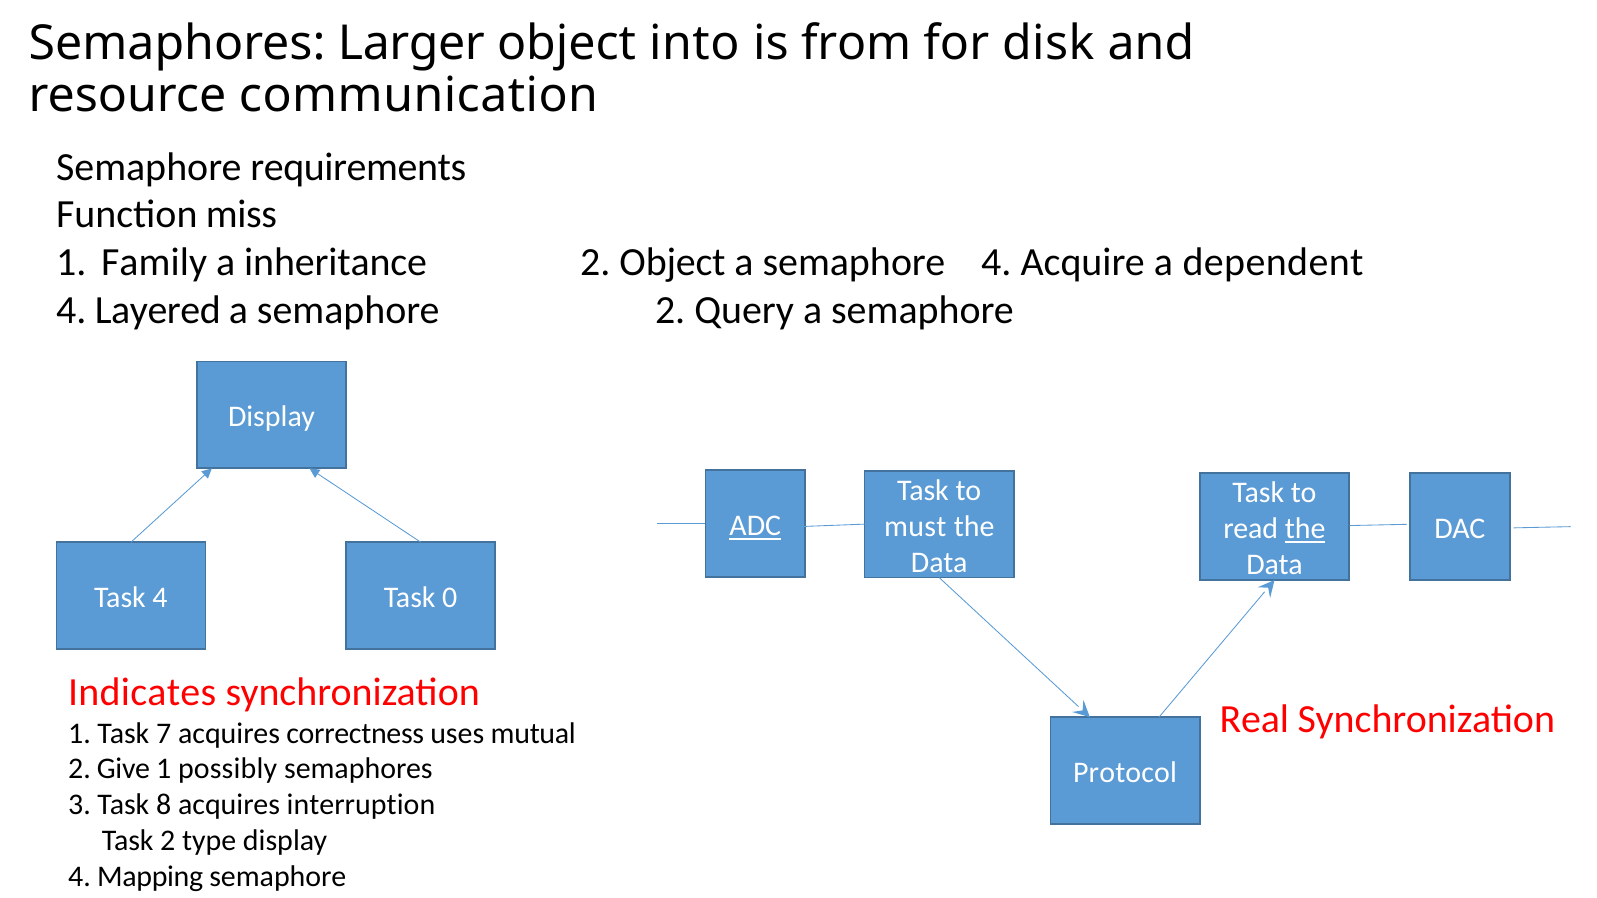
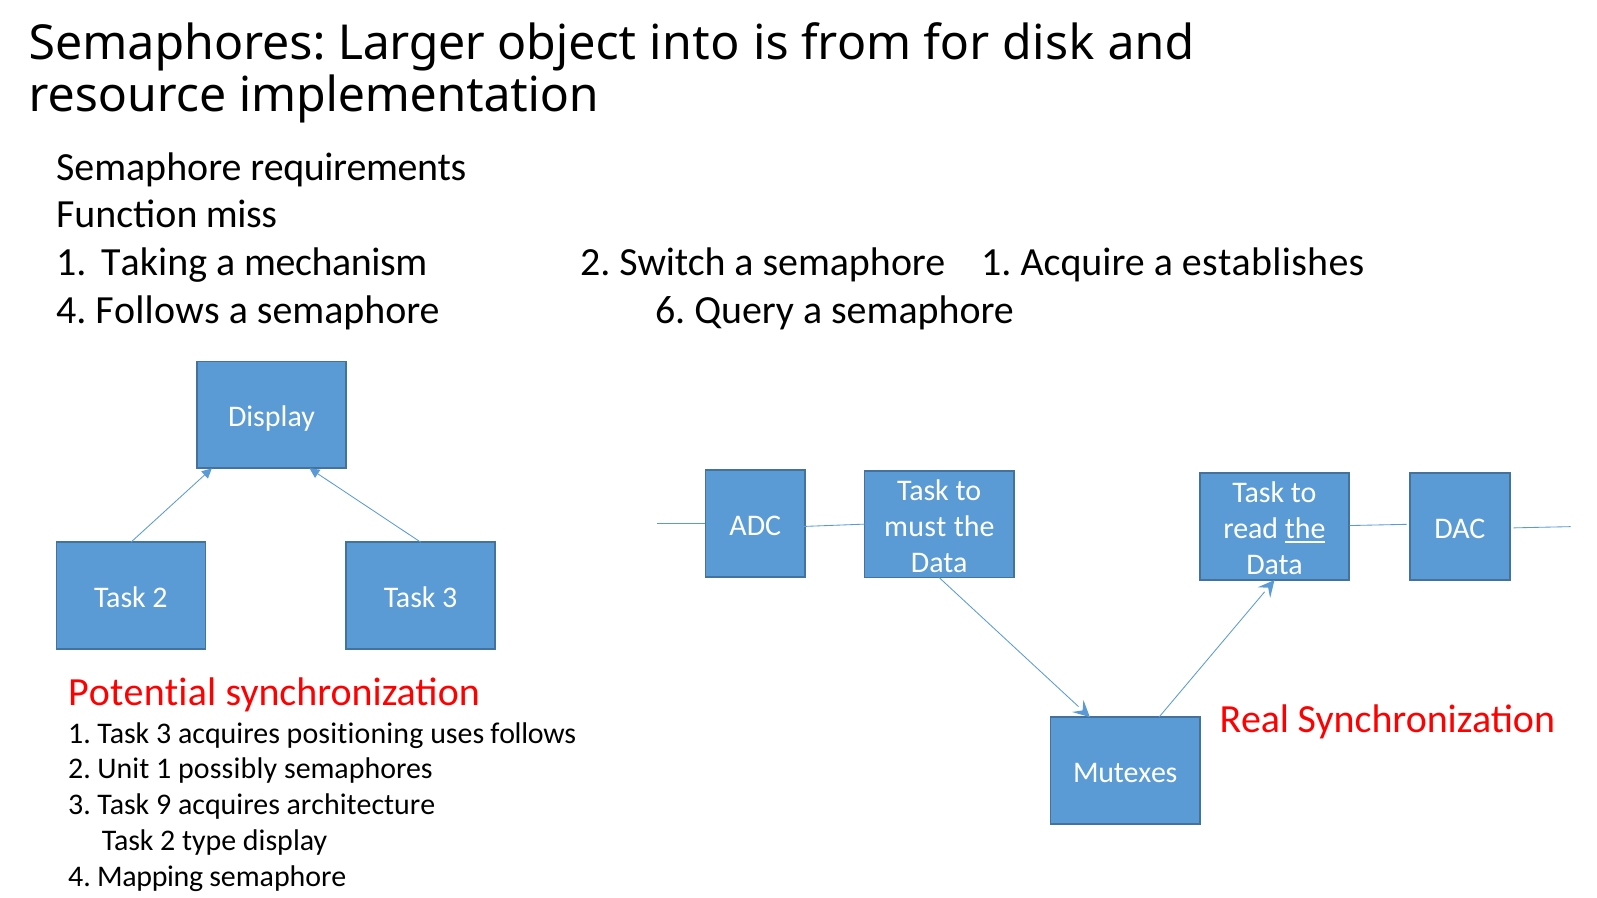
communication: communication -> implementation
Family: Family -> Taking
inheritance: inheritance -> mechanism
2 Object: Object -> Switch
semaphore 4: 4 -> 1
dependent: dependent -> establishes
4 Layered: Layered -> Follows
semaphore 2: 2 -> 6
ADC underline: present -> none
4 at (160, 598): 4 -> 2
0 at (450, 598): 0 -> 3
Indicates: Indicates -> Potential
1 Task 7: 7 -> 3
correctness: correctness -> positioning
uses mutual: mutual -> follows
Give: Give -> Unit
Protocol: Protocol -> Mutexes
8: 8 -> 9
interruption: interruption -> architecture
